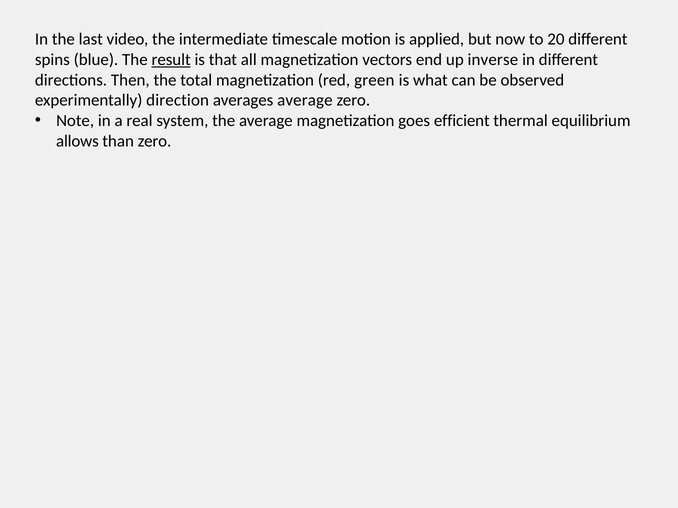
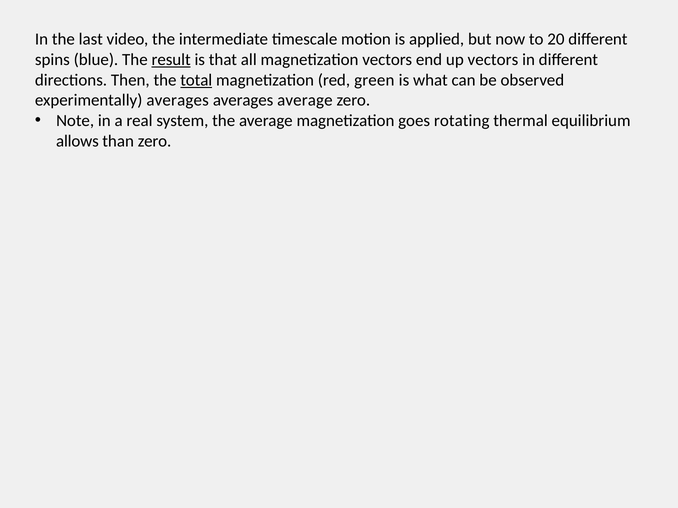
up inverse: inverse -> vectors
total underline: none -> present
experimentally direction: direction -> averages
efficient: efficient -> rotating
